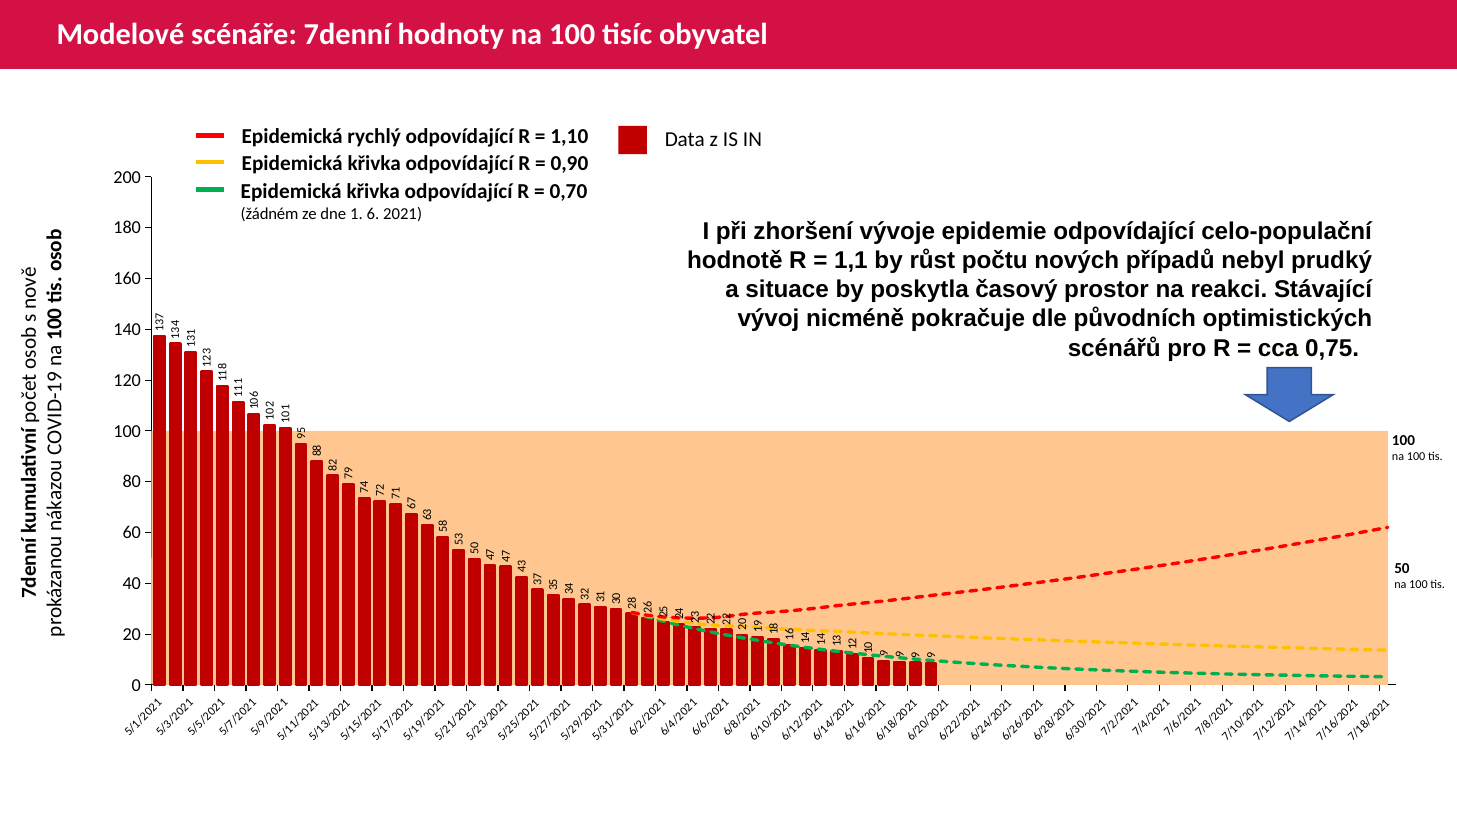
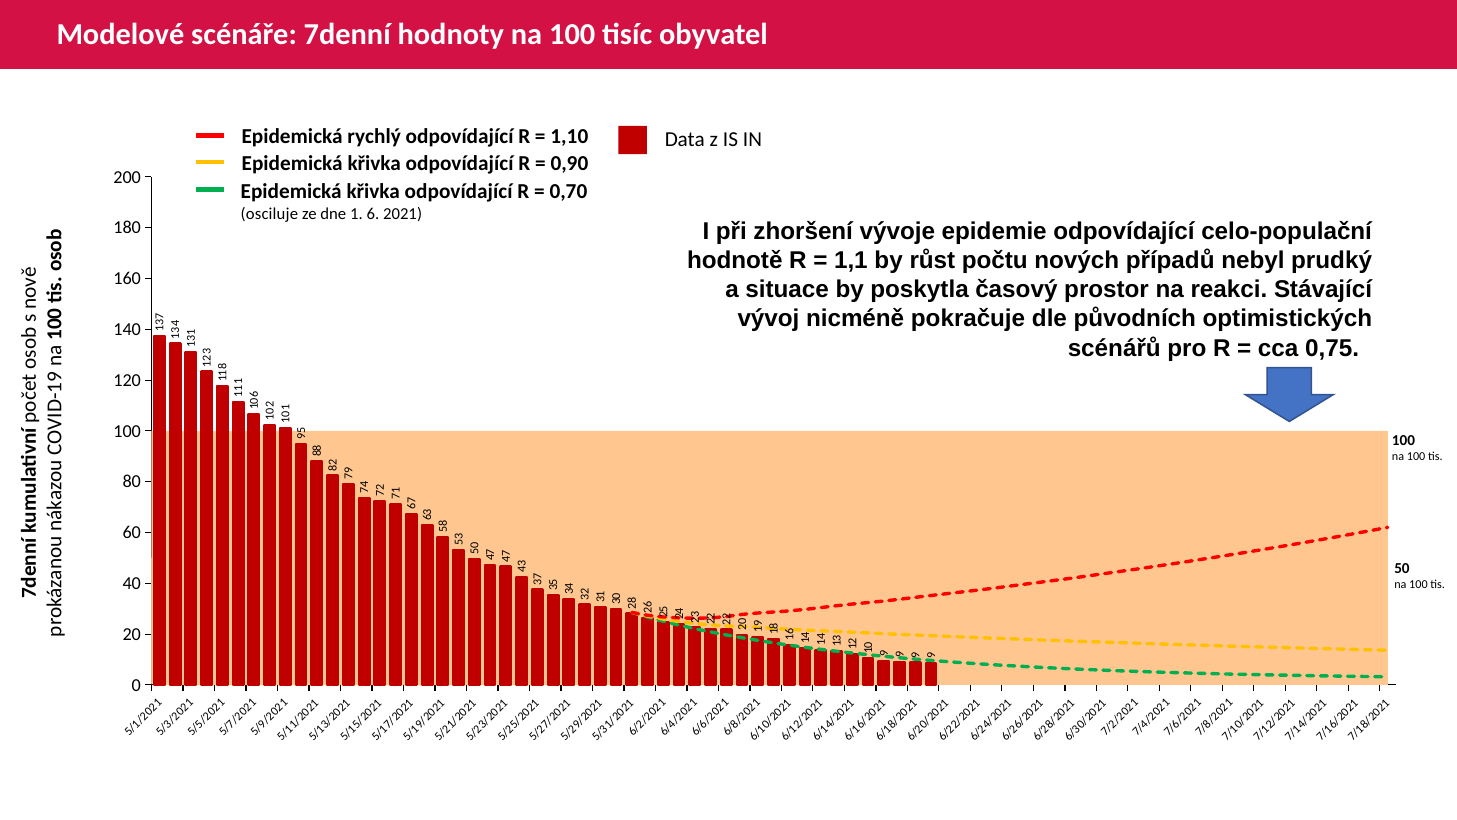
žádném: žádném -> osciluje
